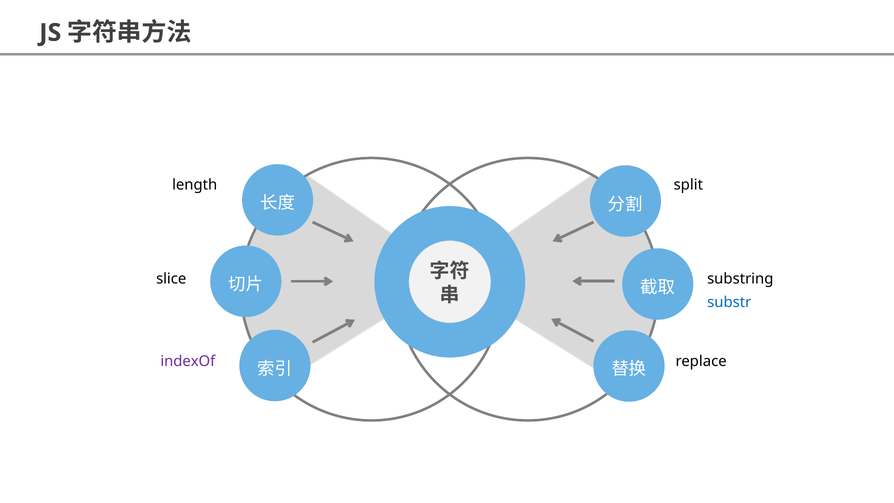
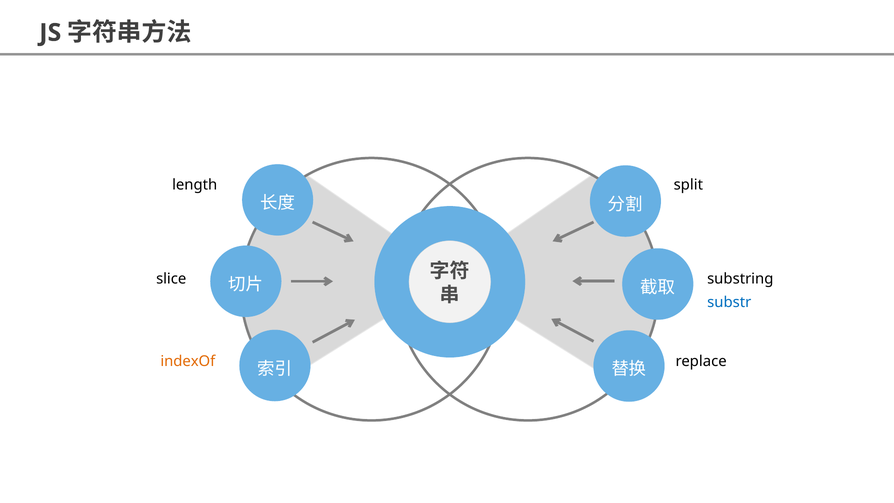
indexOf colour: purple -> orange
